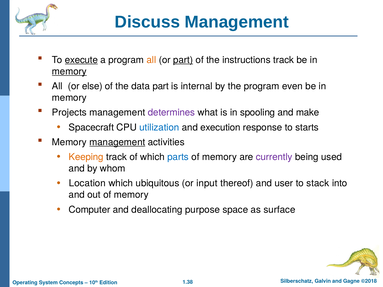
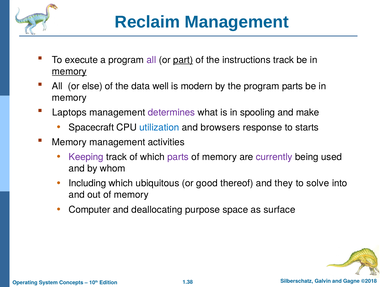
Discuss: Discuss -> Reclaim
execute underline: present -> none
all at (151, 60) colour: orange -> purple
data part: part -> well
internal: internal -> modern
program even: even -> parts
Projects: Projects -> Laptops
execution: execution -> browsers
management at (117, 142) underline: present -> none
Keeping colour: orange -> purple
parts at (178, 157) colour: blue -> purple
Location: Location -> Including
input: input -> good
user: user -> they
stack: stack -> solve
